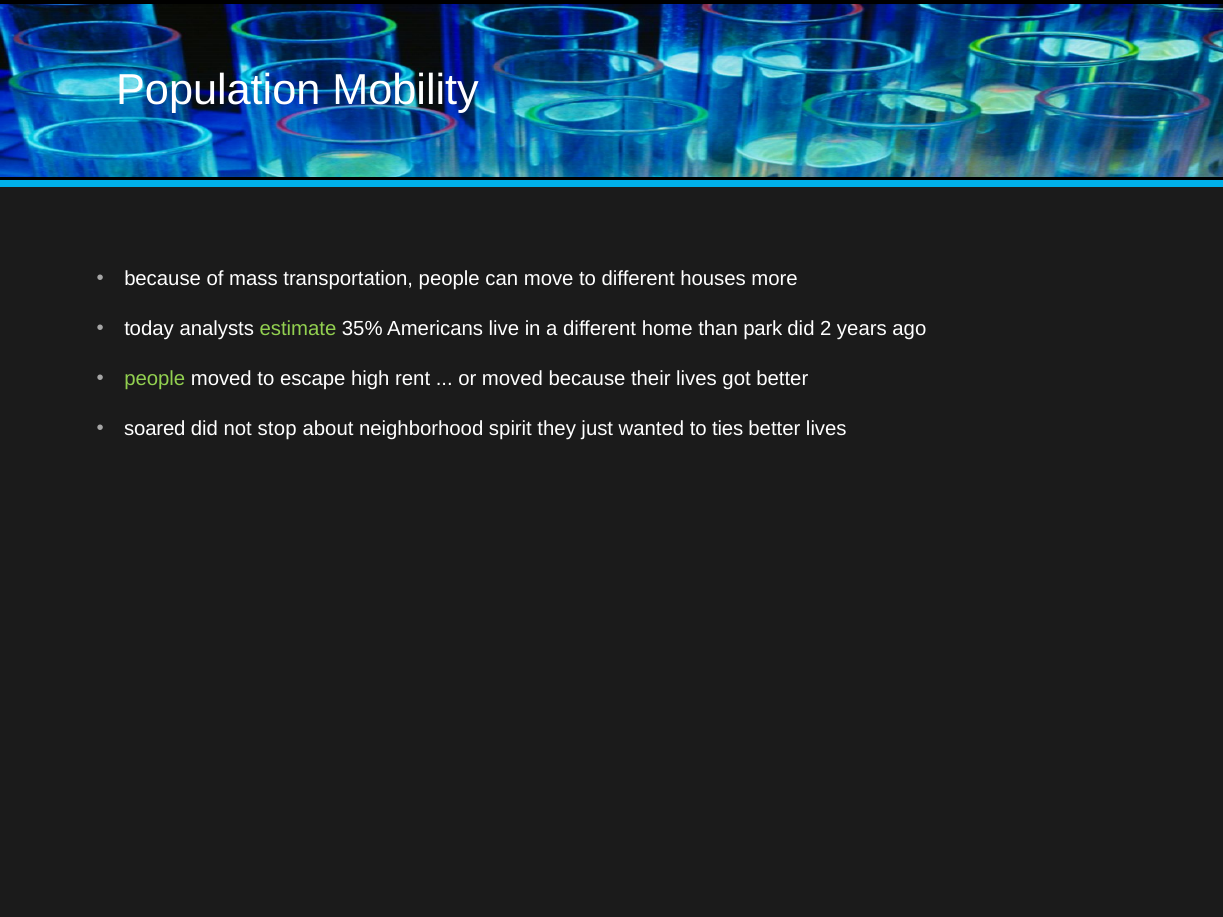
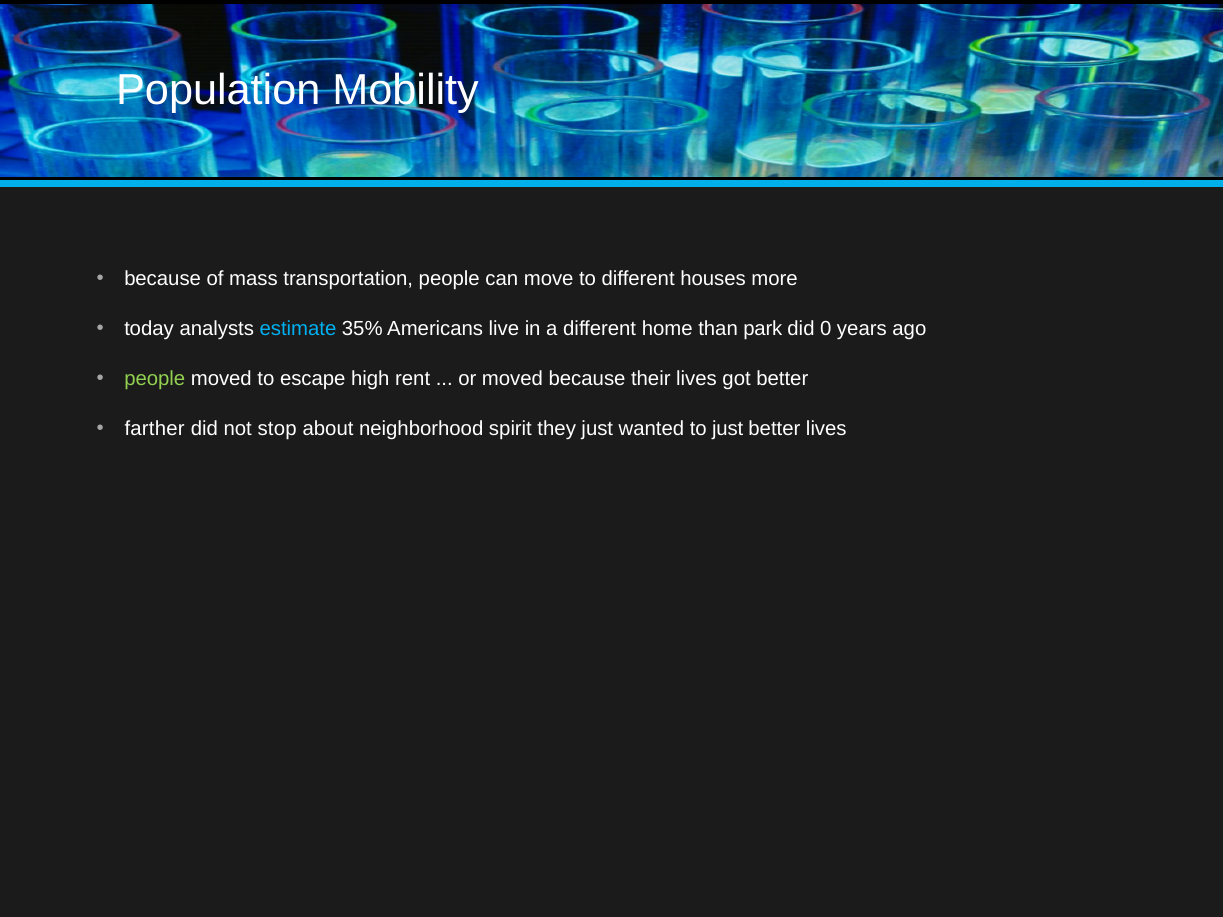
estimate colour: light green -> light blue
2: 2 -> 0
soared: soared -> farther
to ties: ties -> just
